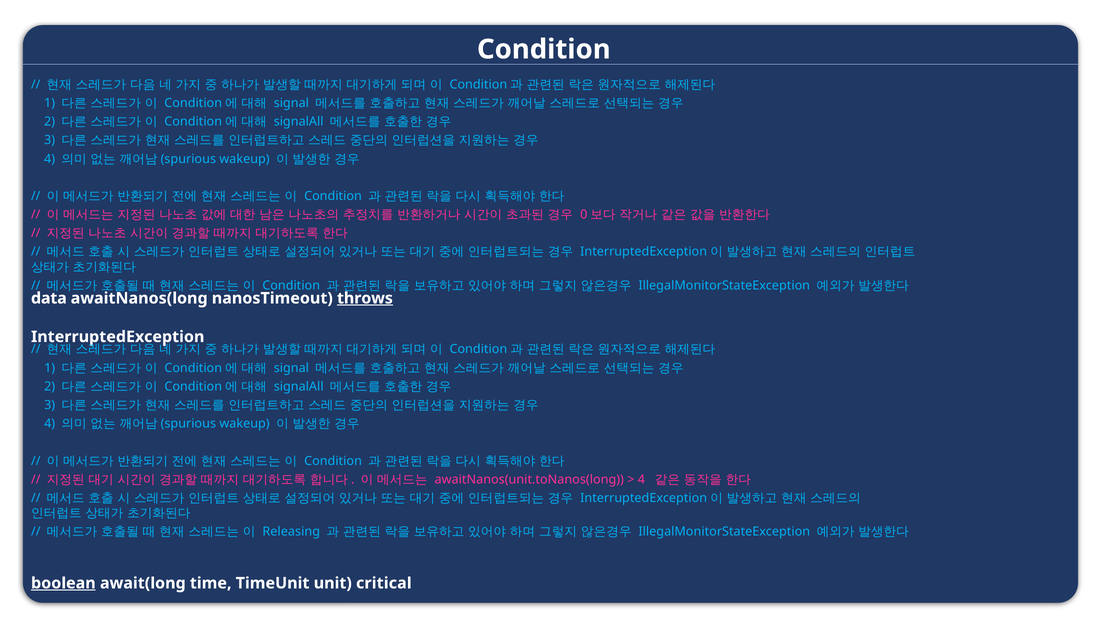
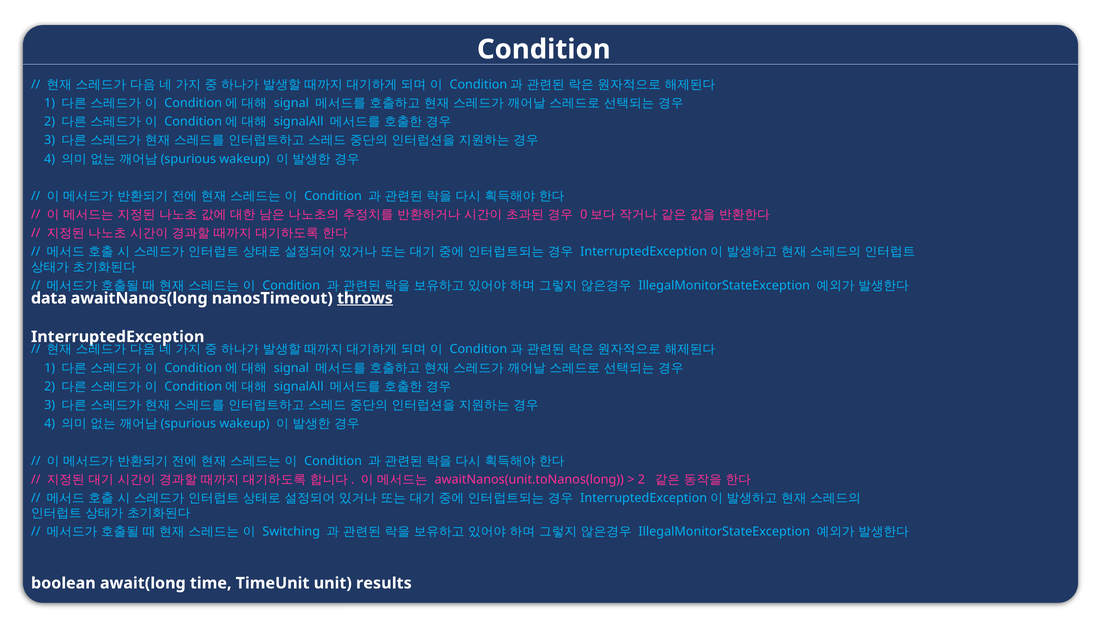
4 at (641, 480): 4 -> 2
Releasing: Releasing -> Switching
boolean underline: present -> none
critical: critical -> results
